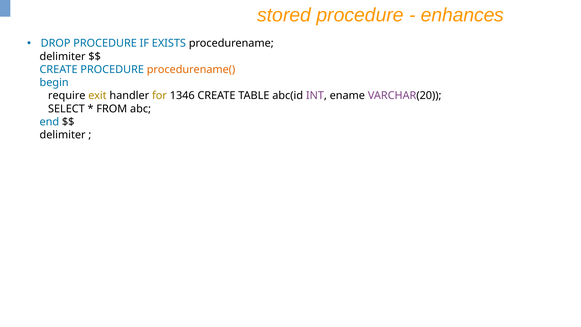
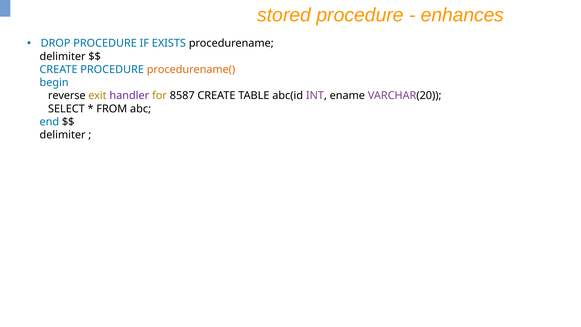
require: require -> reverse
handler colour: black -> purple
1346: 1346 -> 8587
